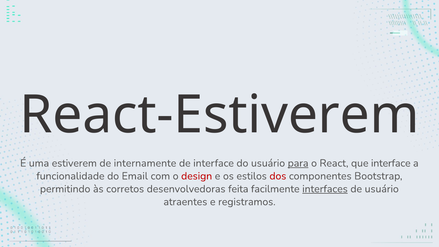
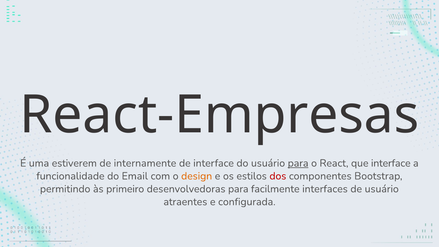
React-Estiverem: React-Estiverem -> React-Empresas
design colour: red -> orange
corretos: corretos -> primeiro
desenvolvedoras feita: feita -> para
interfaces underline: present -> none
registramos: registramos -> configurada
